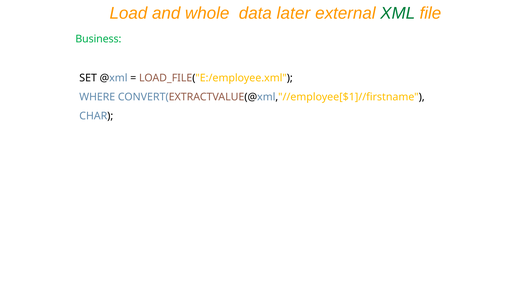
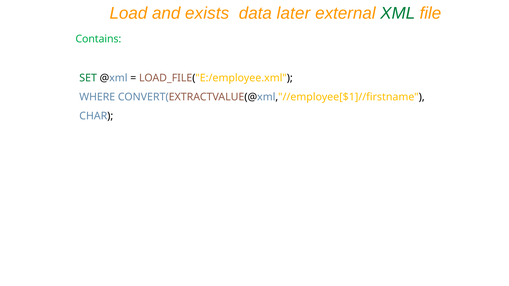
whole: whole -> exists
Business: Business -> Contains
SET colour: black -> green
